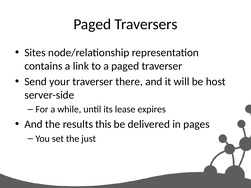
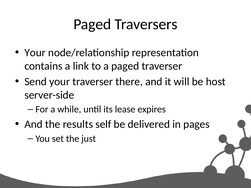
Sites at (35, 53): Sites -> Your
this: this -> self
